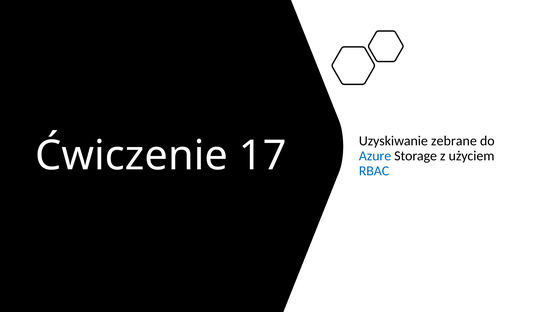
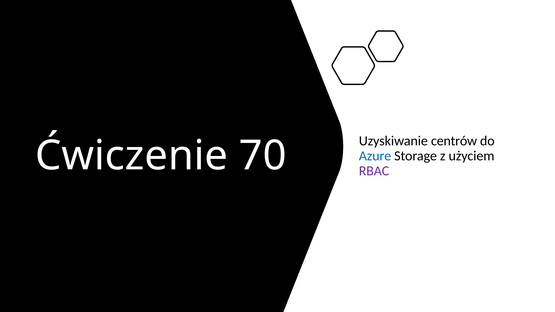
zebrane: zebrane -> centrów
17: 17 -> 70
RBAC colour: blue -> purple
